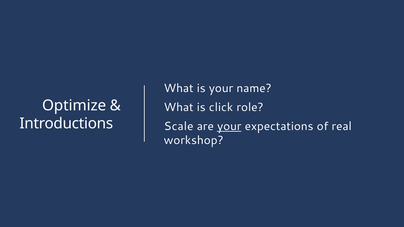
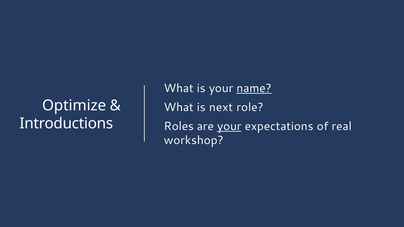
name underline: none -> present
click: click -> next
Scale: Scale -> Roles
